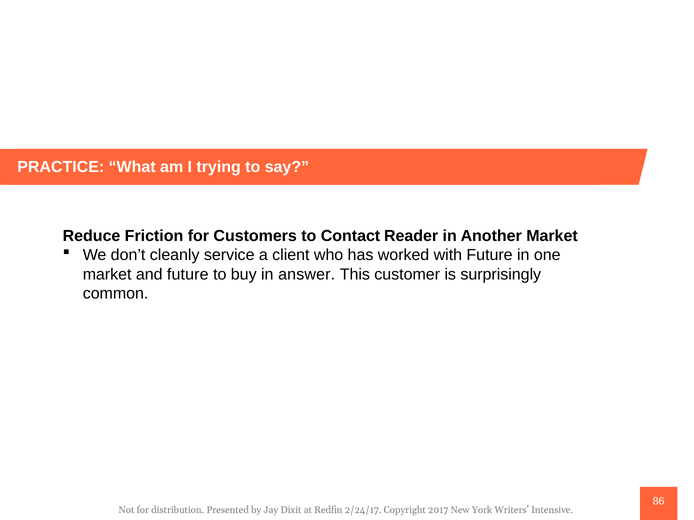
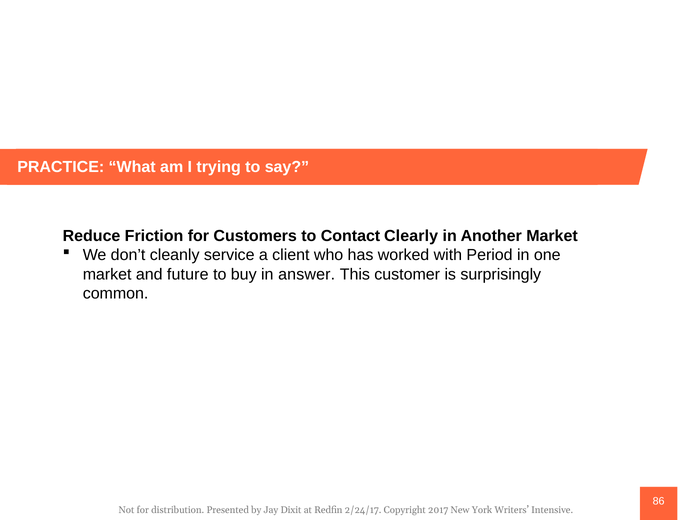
Reader: Reader -> Clearly
with Future: Future -> Period
